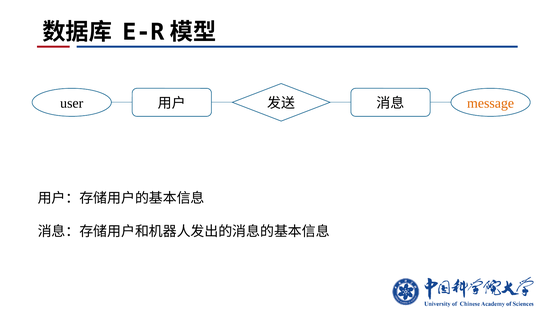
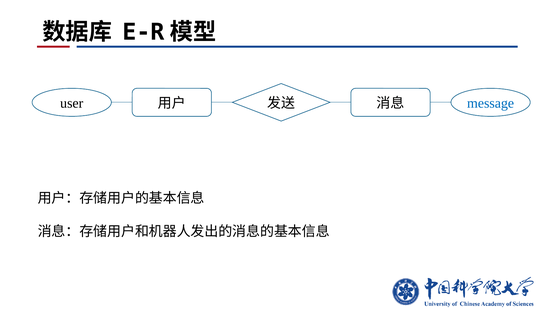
message colour: orange -> blue
